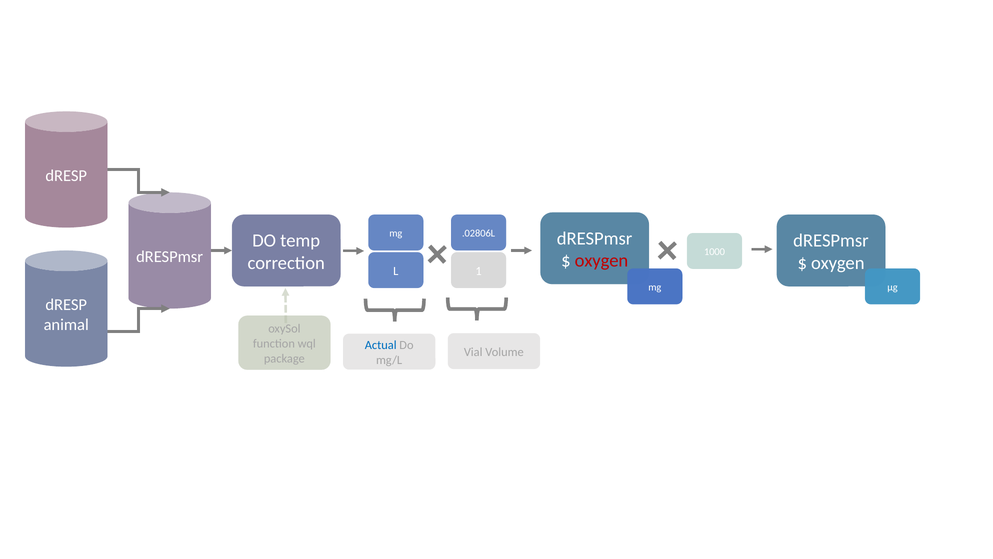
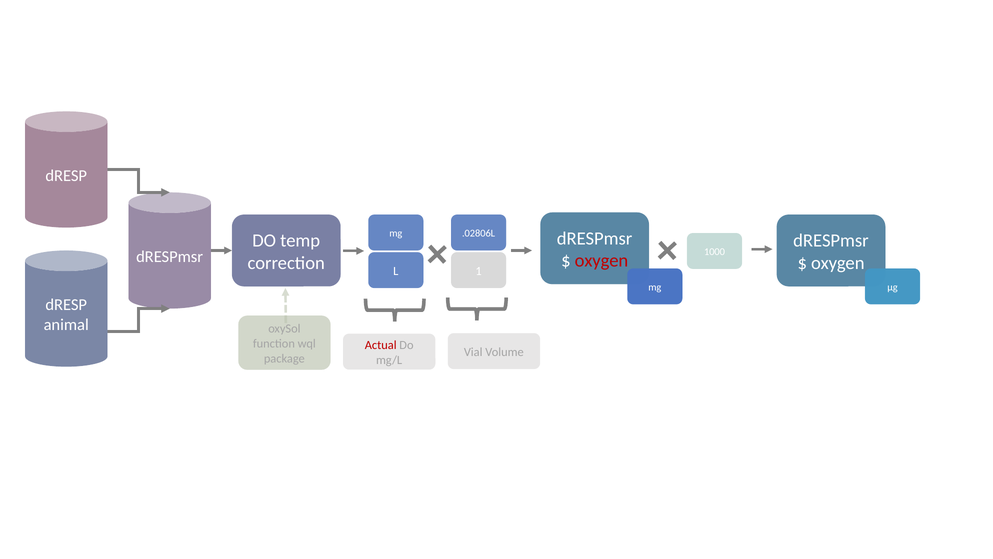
Actual colour: blue -> red
